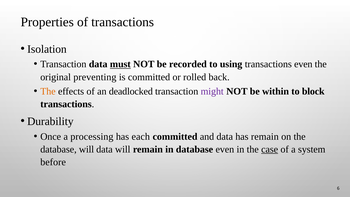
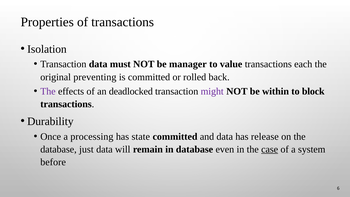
must underline: present -> none
recorded: recorded -> manager
using: using -> value
transactions even: even -> each
The at (48, 91) colour: orange -> purple
each: each -> state
has remain: remain -> release
database will: will -> just
